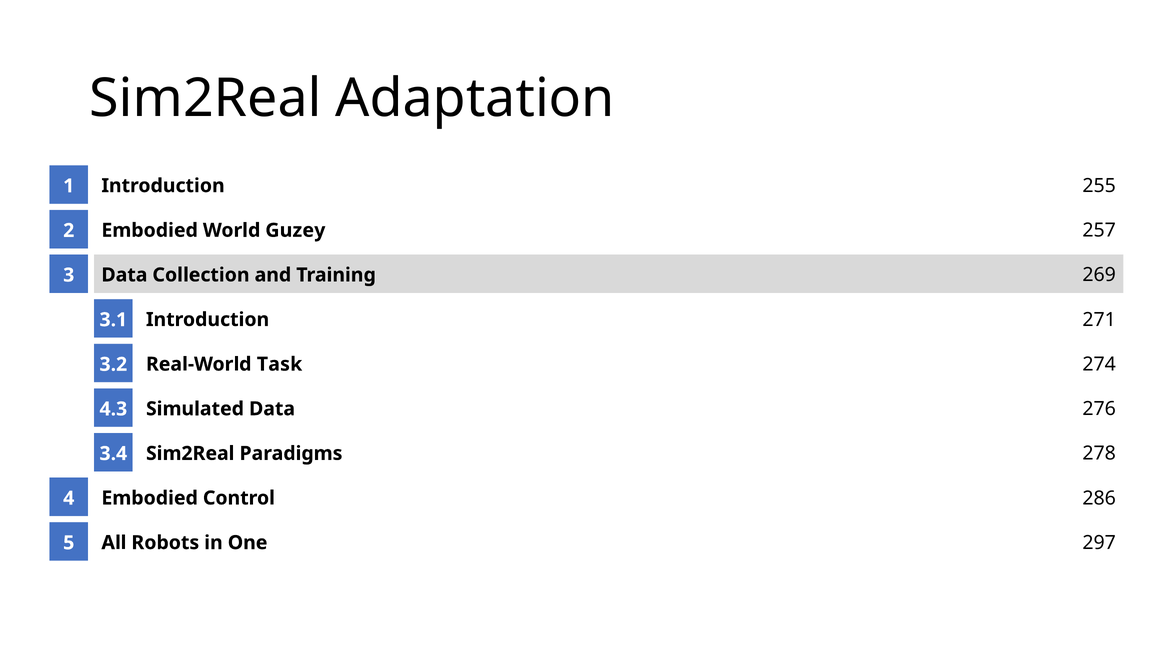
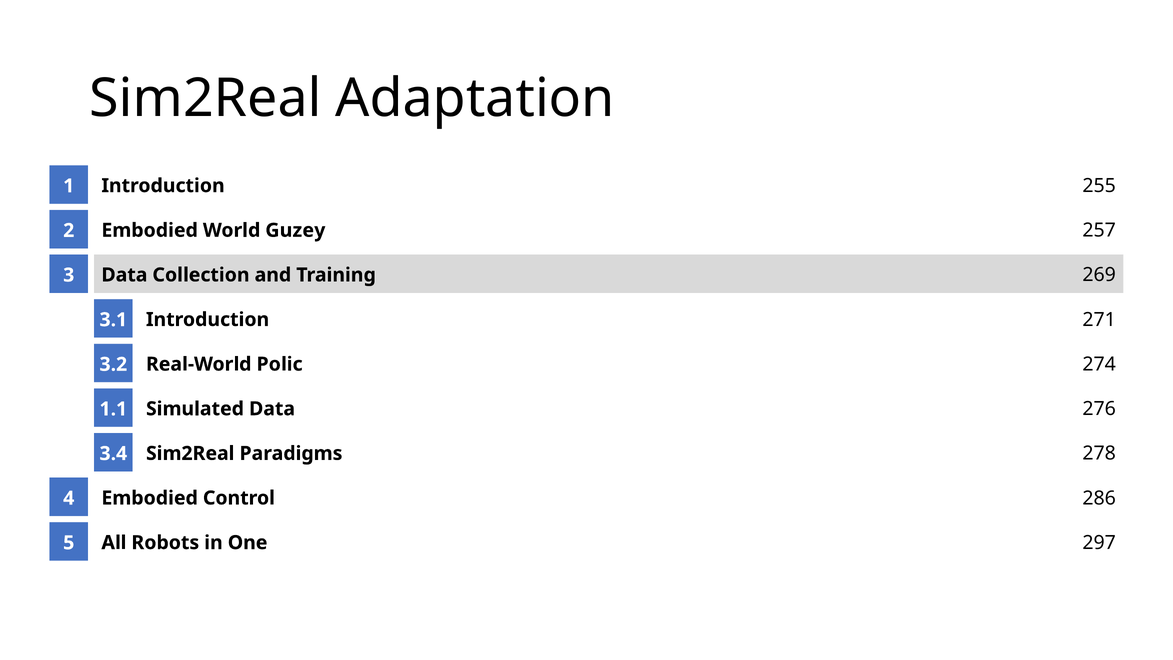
Task: Task -> Polic
4.3: 4.3 -> 1.1
